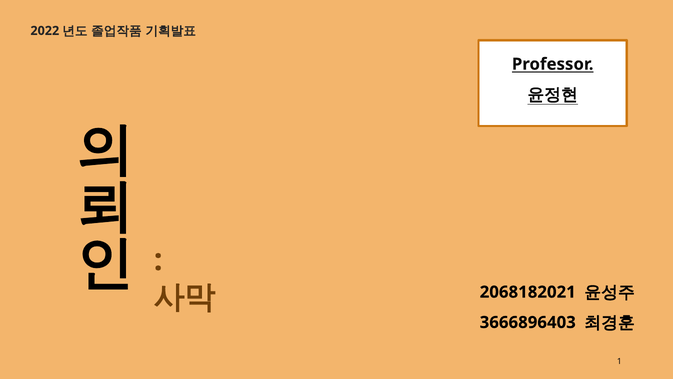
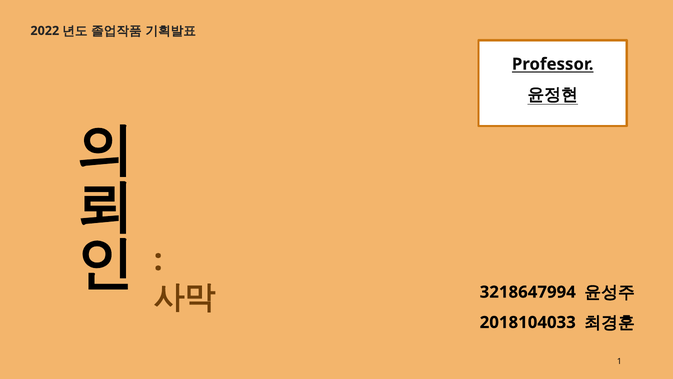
2068182021: 2068182021 -> 3218647994
3666896403: 3666896403 -> 2018104033
